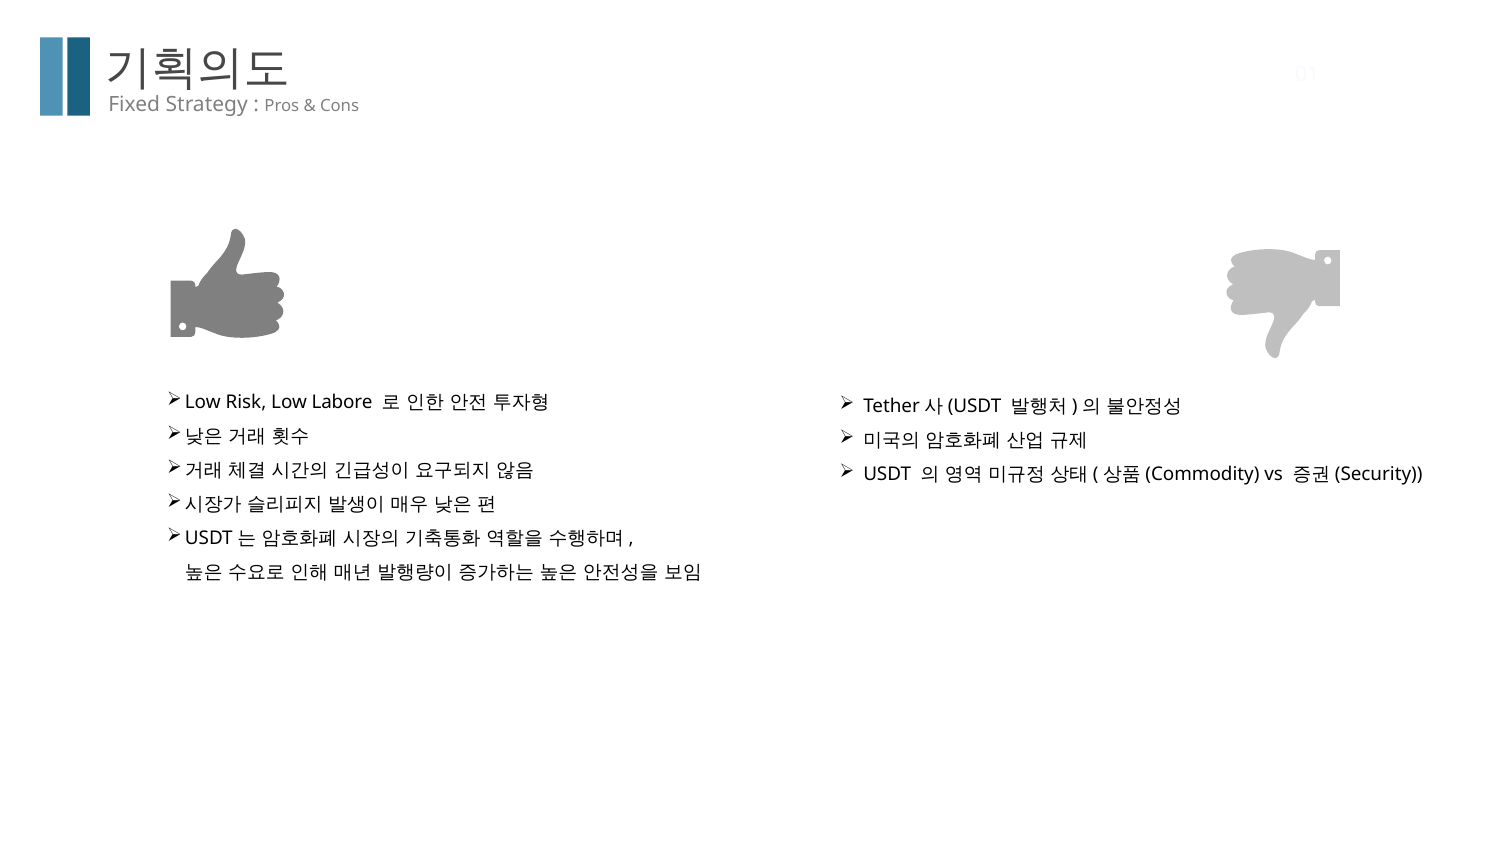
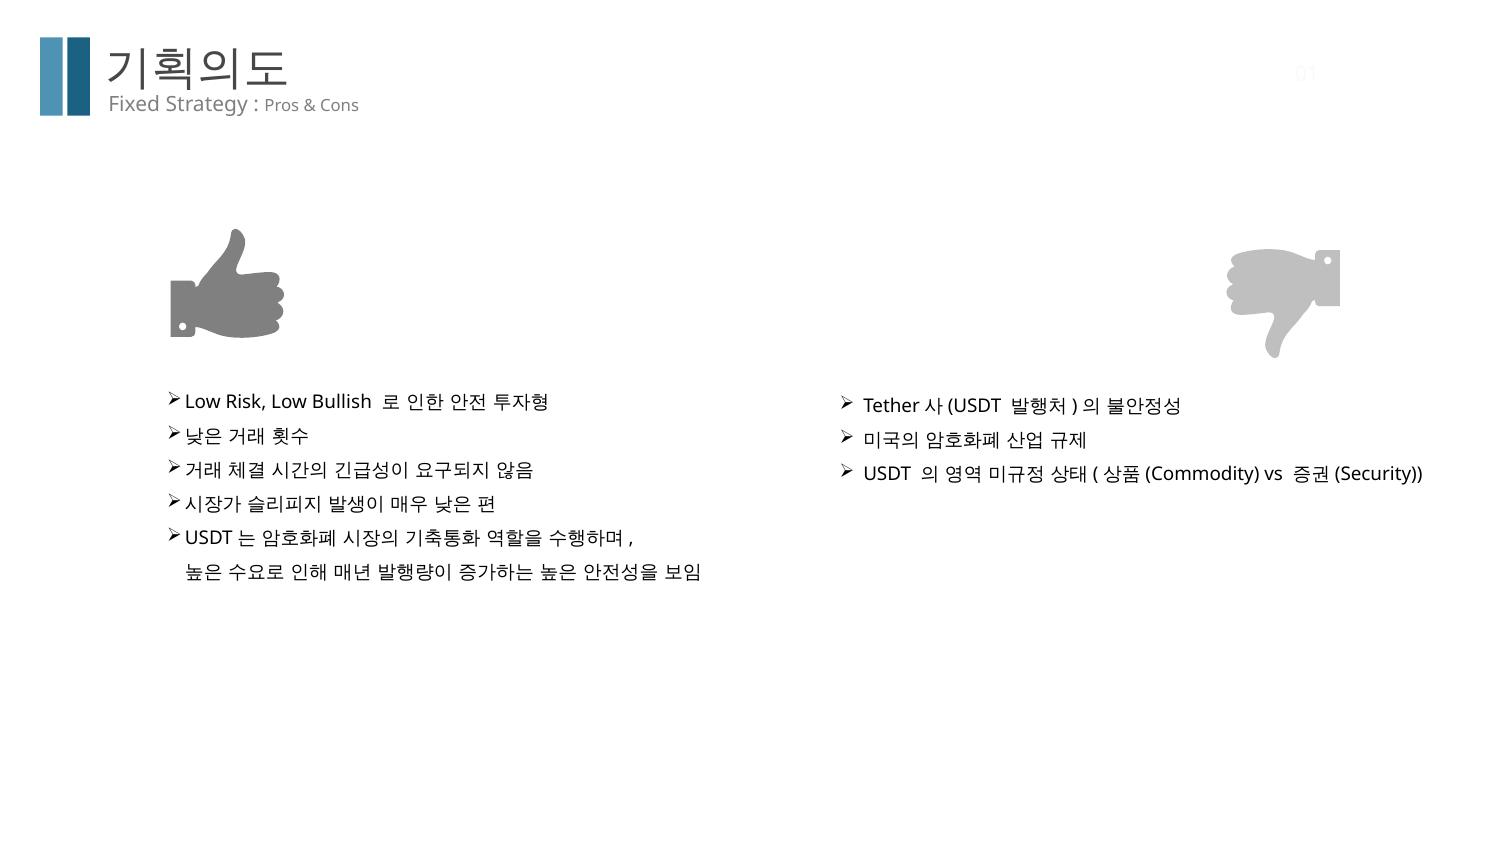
Labore: Labore -> Bullish
